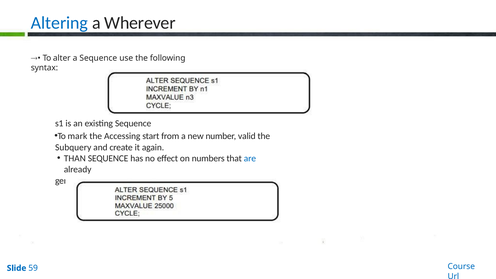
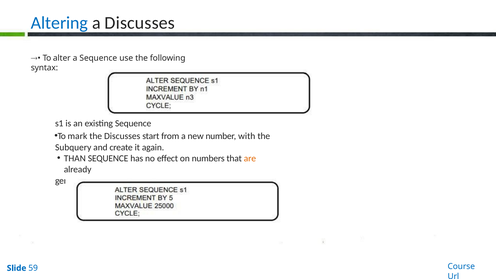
a Wherever: Wherever -> Discusses
the Accessing: Accessing -> Discusses
valid: valid -> with
are colour: blue -> orange
